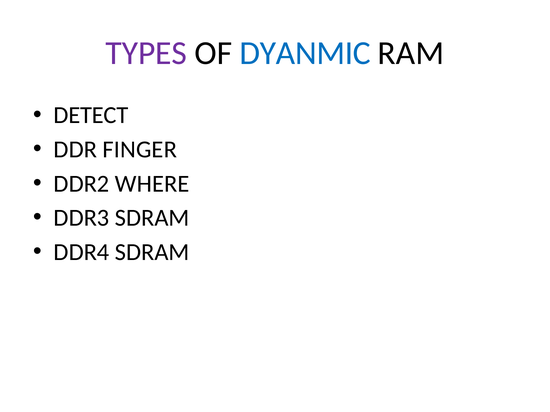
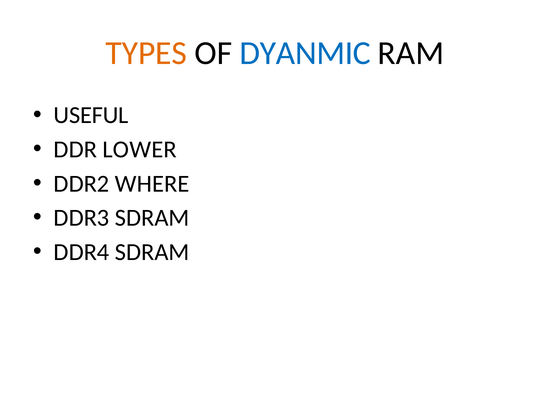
TYPES colour: purple -> orange
DETECT: DETECT -> USEFUL
FINGER: FINGER -> LOWER
